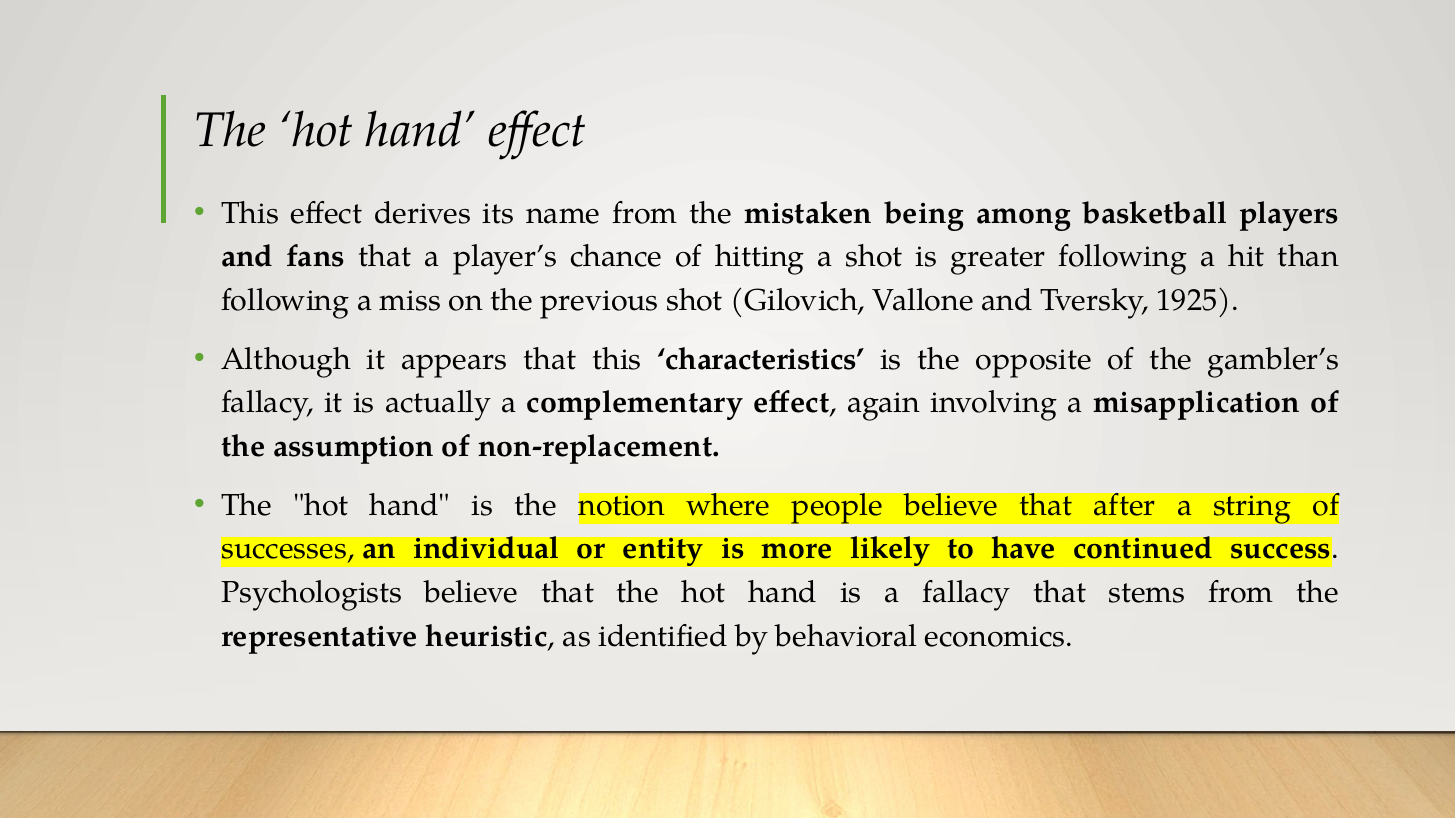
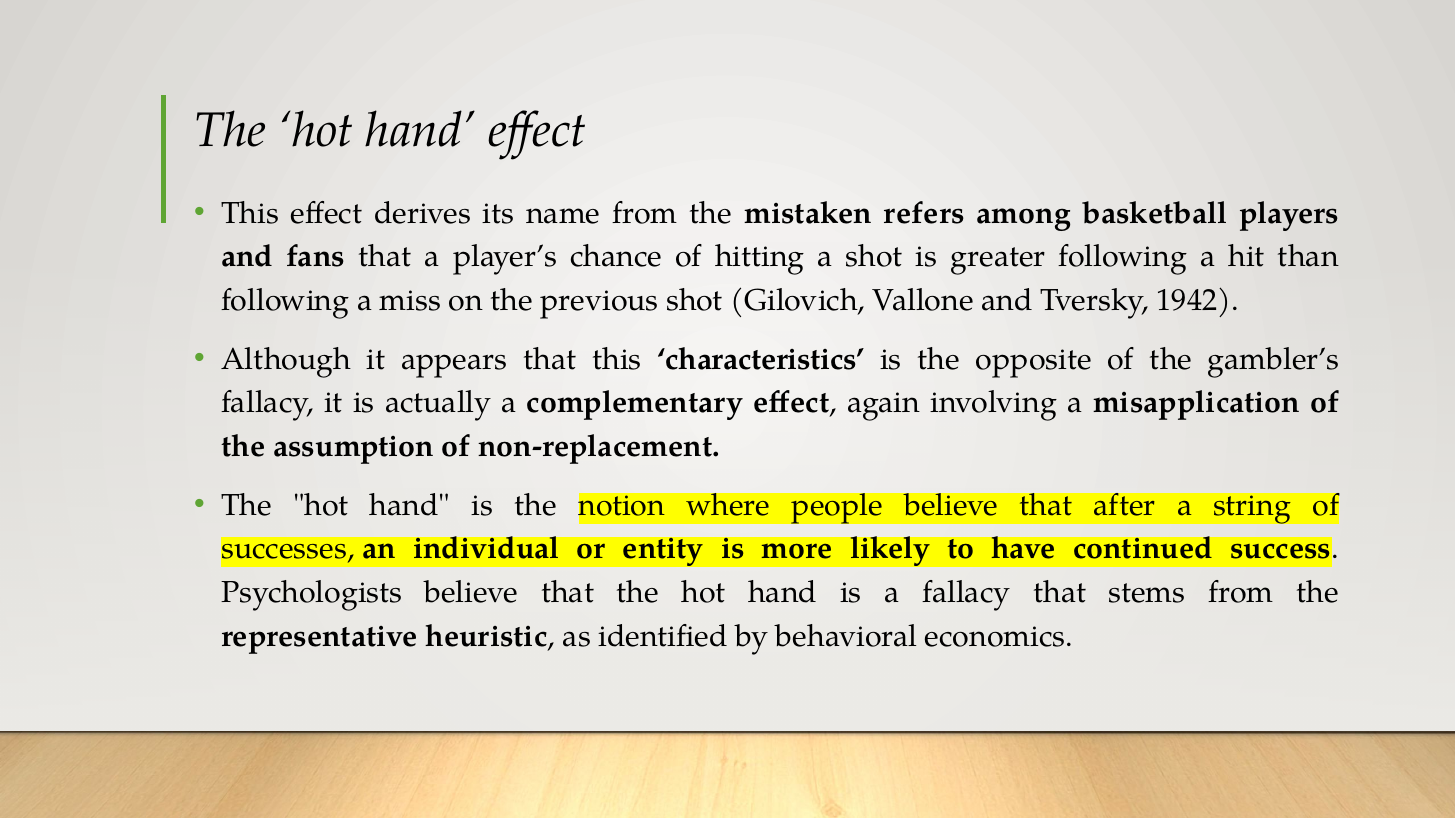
being: being -> refers
1925: 1925 -> 1942
